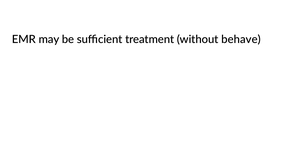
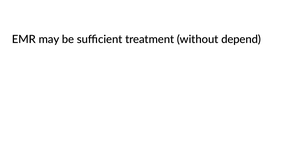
behave: behave -> depend
